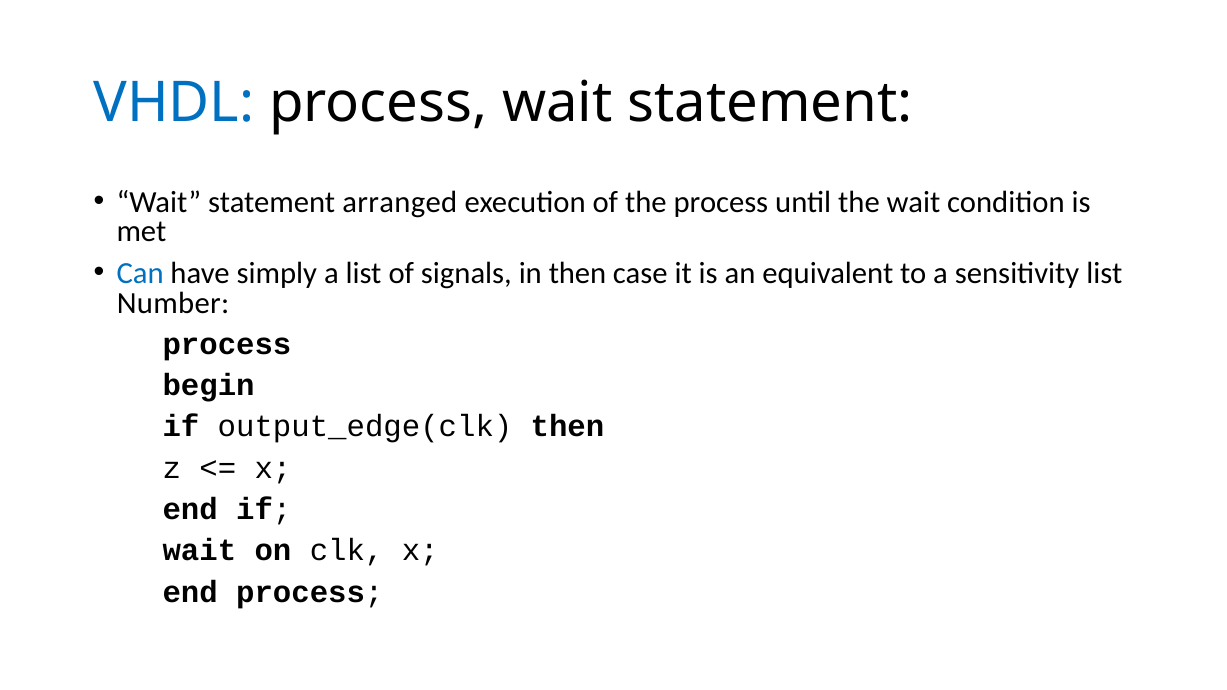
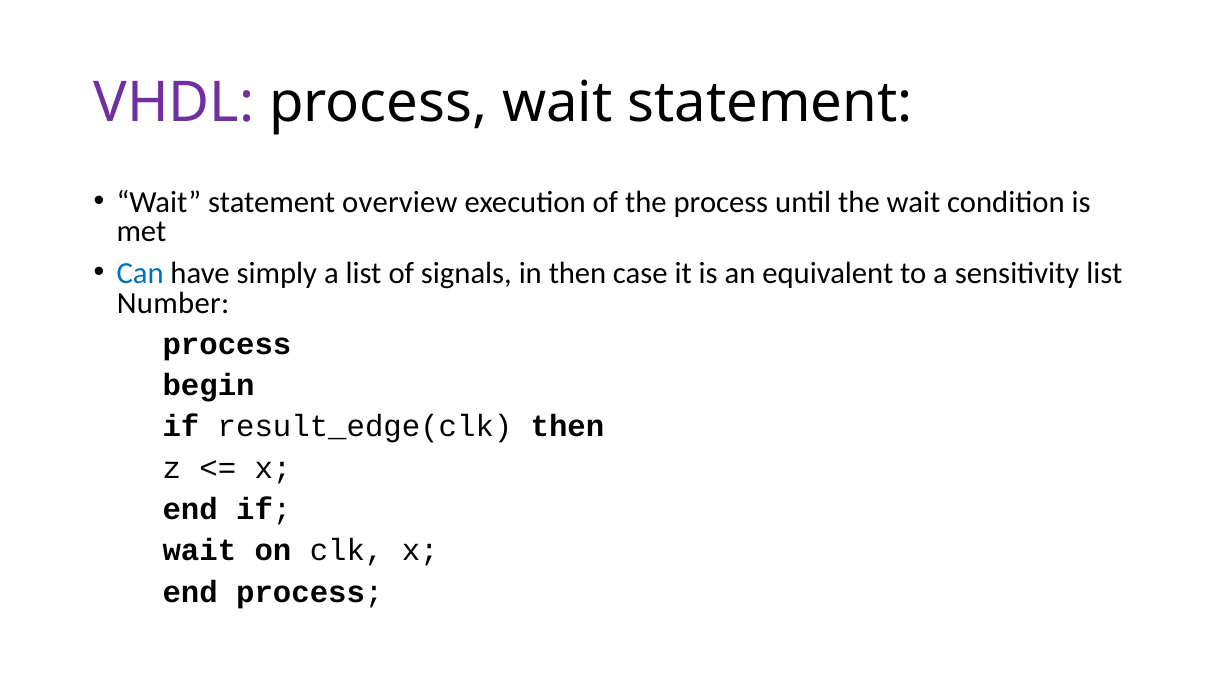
VHDL colour: blue -> purple
arranged: arranged -> overview
output_edge(clk: output_edge(clk -> result_edge(clk
